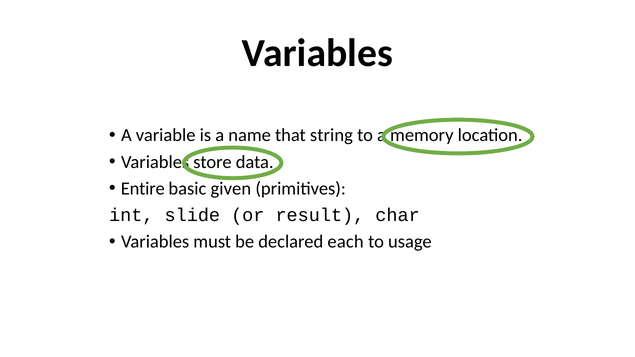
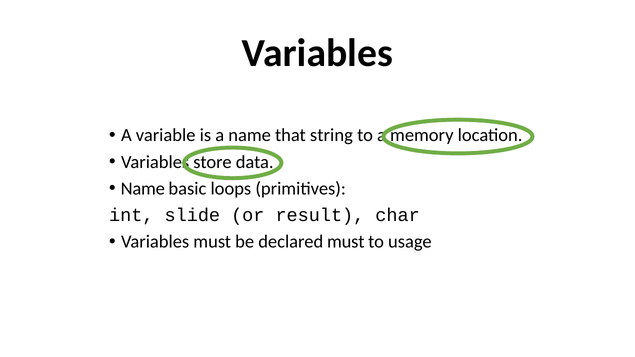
Entire at (143, 189): Entire -> Name
given: given -> loops
declared each: each -> must
